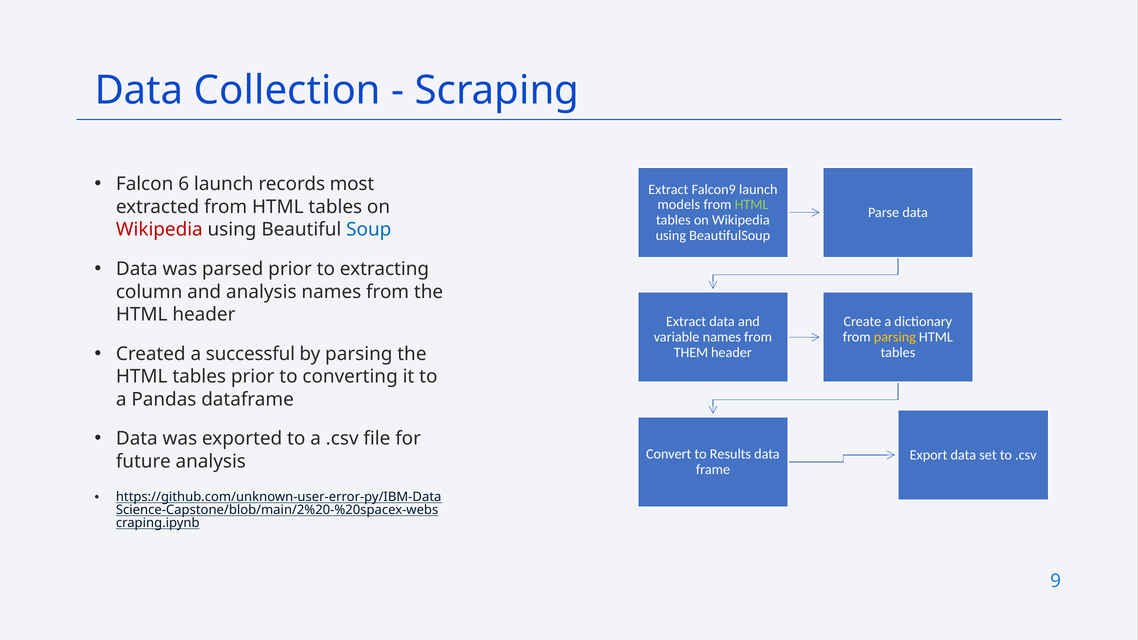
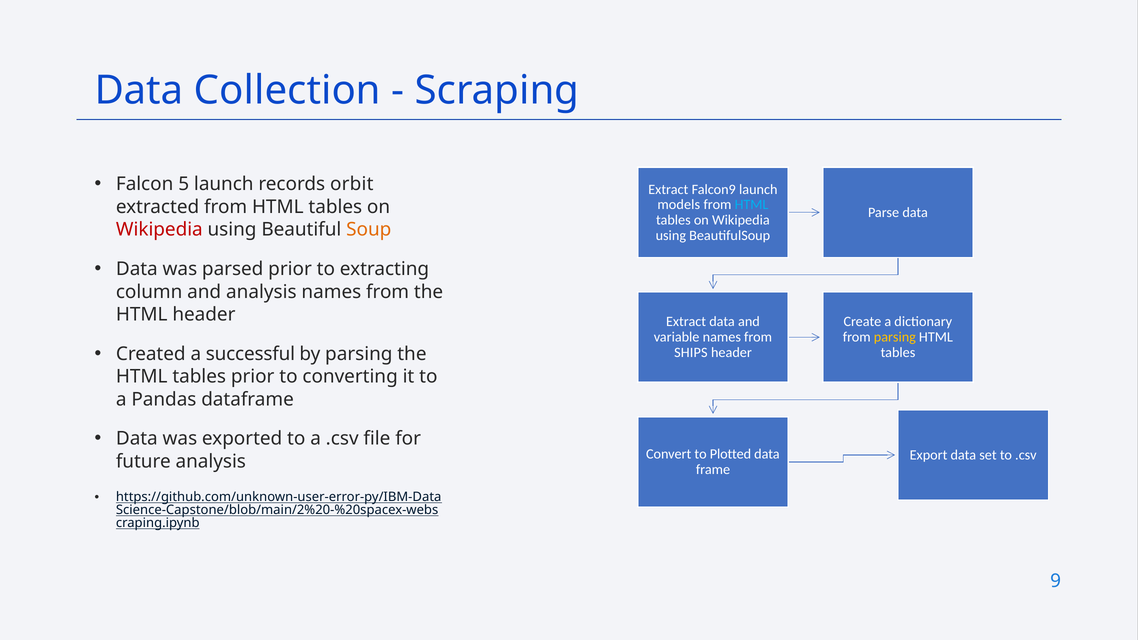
6: 6 -> 5
most: most -> orbit
HTML at (752, 205) colour: light green -> light blue
Soup colour: blue -> orange
THEM: THEM -> SHIPS
Results: Results -> Plotted
